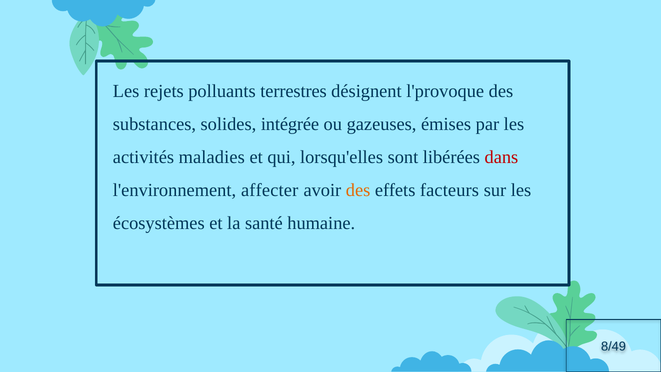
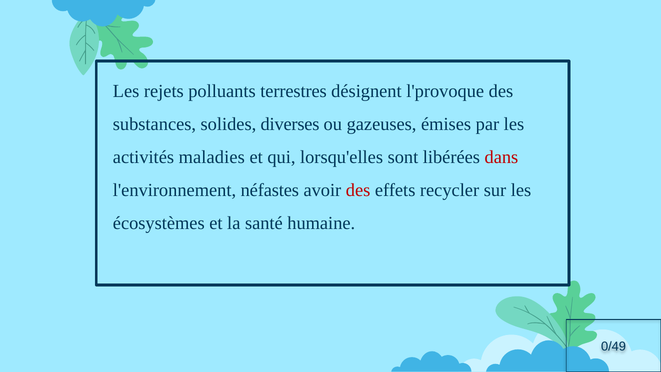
intégrée: intégrée -> diverses
affecter: affecter -> néfastes
des at (358, 190) colour: orange -> red
facteurs: facteurs -> recycler
8/49: 8/49 -> 0/49
